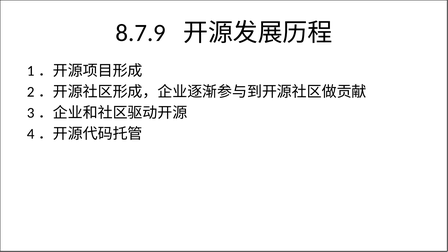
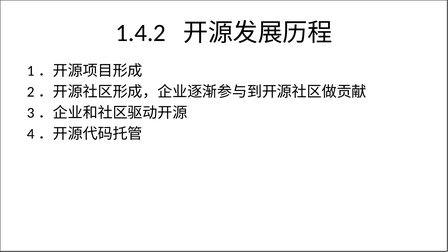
8.7.9: 8.7.9 -> 1.4.2
